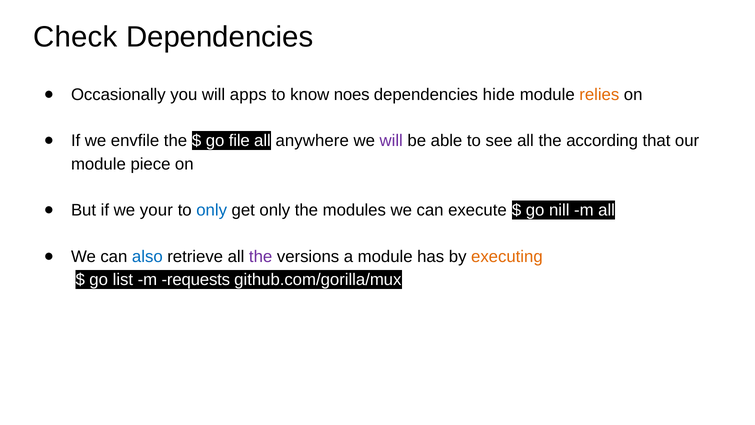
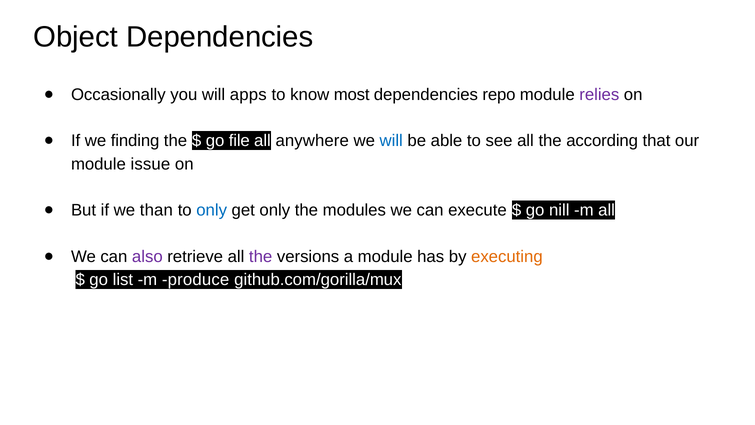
Check: Check -> Object
noes: noes -> most
hide: hide -> repo
relies colour: orange -> purple
envfile: envfile -> finding
will at (391, 141) colour: purple -> blue
piece: piece -> issue
your: your -> than
also colour: blue -> purple
requests: requests -> produce
